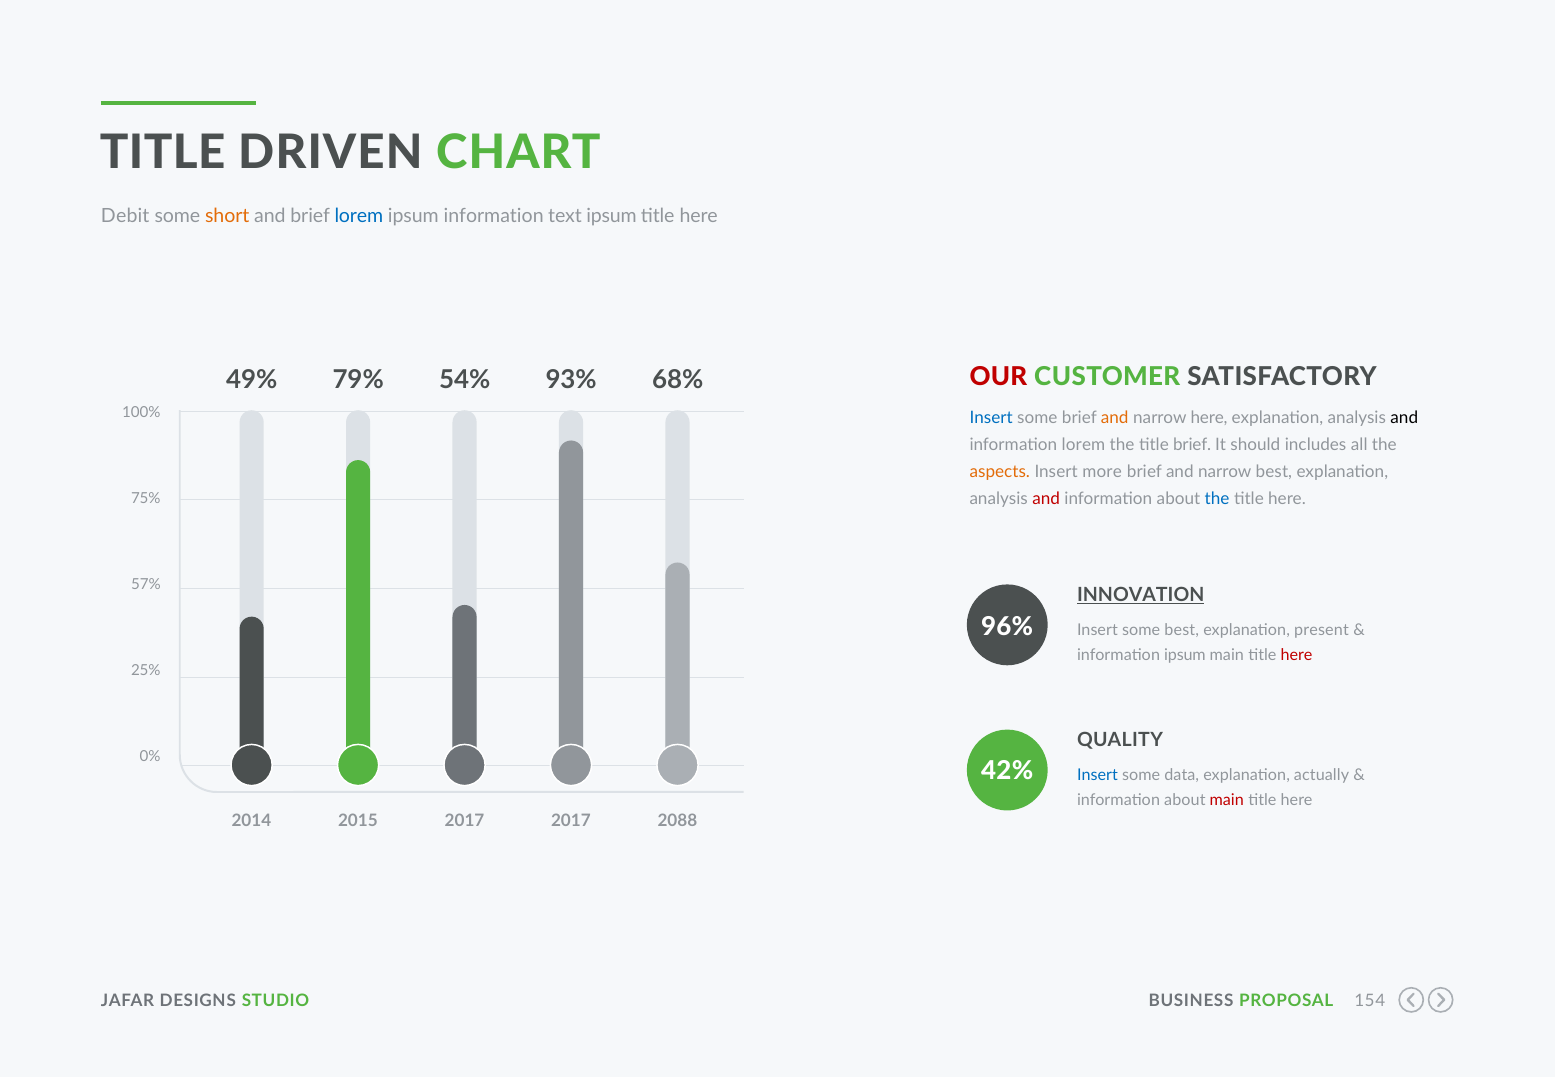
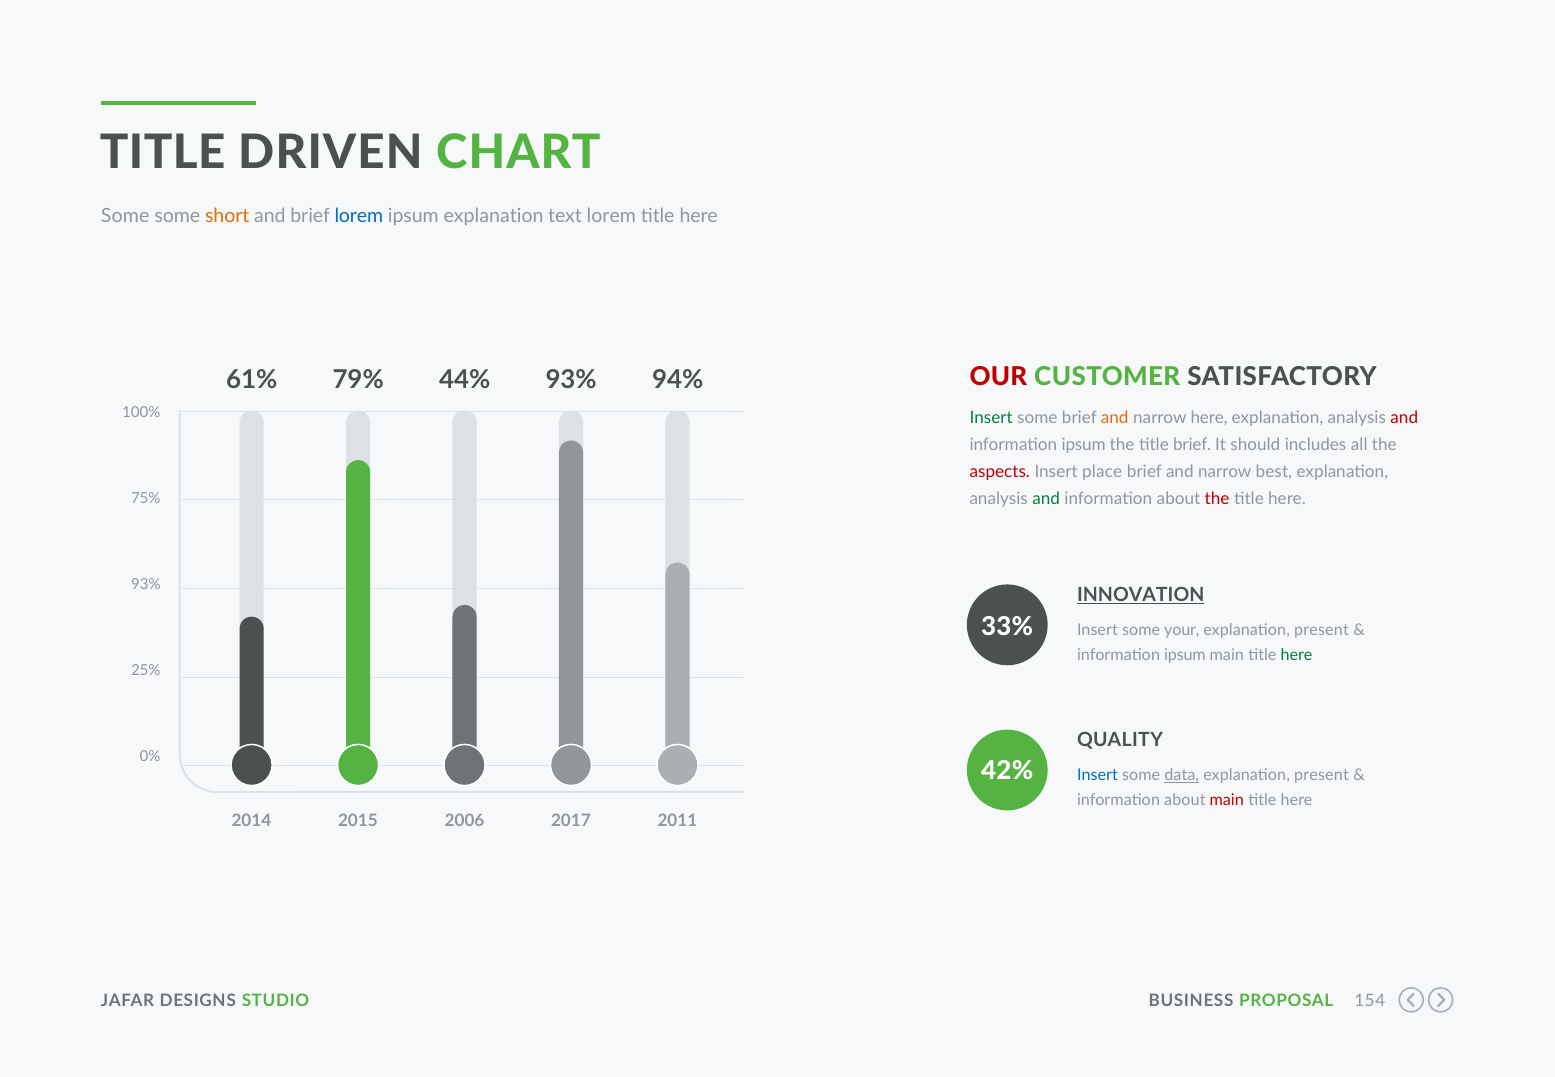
Debit at (125, 216): Debit -> Some
ipsum information: information -> explanation
text ipsum: ipsum -> lorem
49%: 49% -> 61%
54%: 54% -> 44%
68%: 68% -> 94%
Insert at (991, 418) colour: blue -> green
and at (1404, 418) colour: black -> red
lorem at (1083, 445): lorem -> ipsum
aspects colour: orange -> red
more: more -> place
and at (1046, 498) colour: red -> green
the at (1217, 498) colour: blue -> red
57% at (146, 584): 57% -> 93%
96%: 96% -> 33%
some best: best -> your
here at (1297, 655) colour: red -> green
data underline: none -> present
actually at (1322, 775): actually -> present
2015 2017: 2017 -> 2006
2088: 2088 -> 2011
